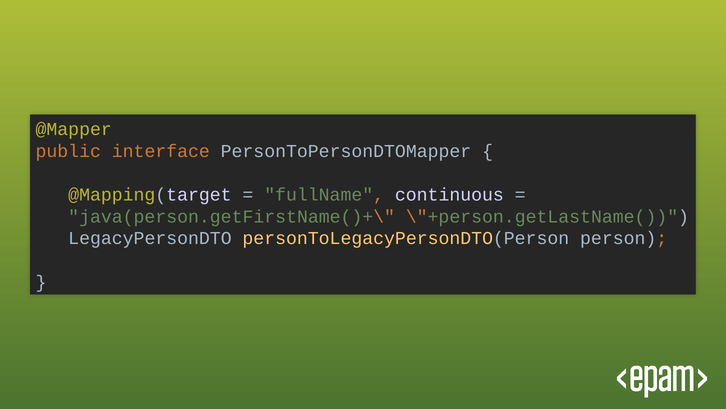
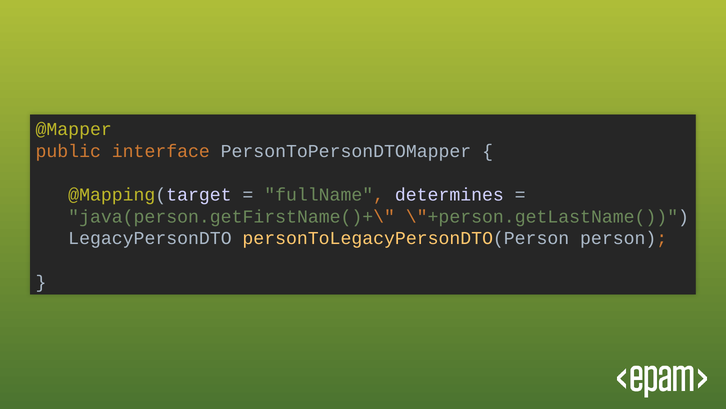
continuous: continuous -> determines
